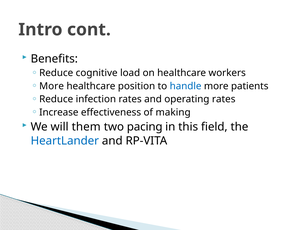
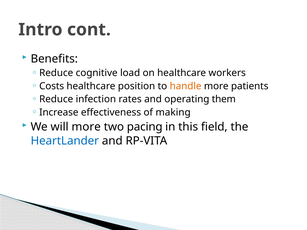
More at (52, 86): More -> Costs
handle colour: blue -> orange
operating rates: rates -> them
will them: them -> more
